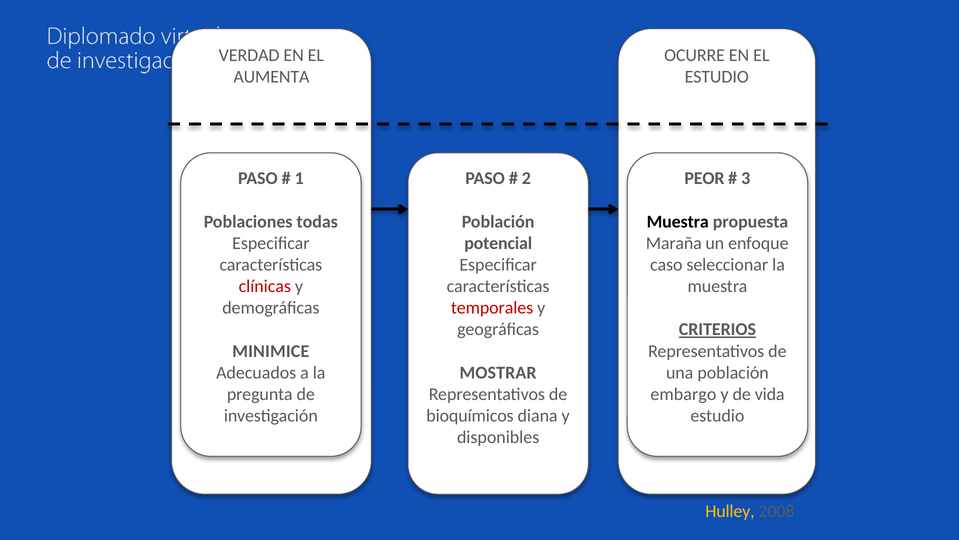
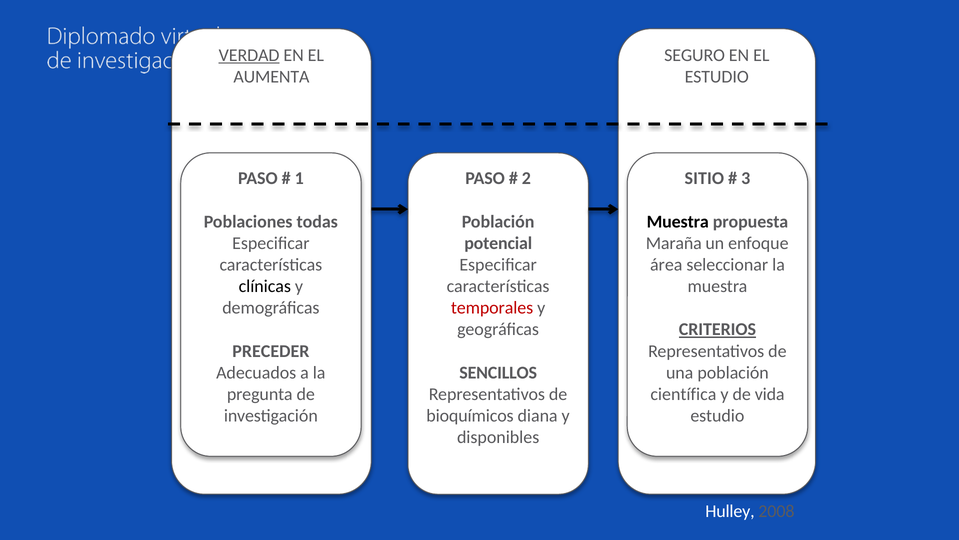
OCURRE: OCURRE -> SEGURO
VERDAD underline: none -> present
PEOR: PEOR -> SITIO
caso: caso -> área
clínicas colour: red -> black
MINIMICE: MINIMICE -> PRECEDER
MOSTRAR: MOSTRAR -> SENCILLOS
embargo: embargo -> científica
Hulley colour: yellow -> white
